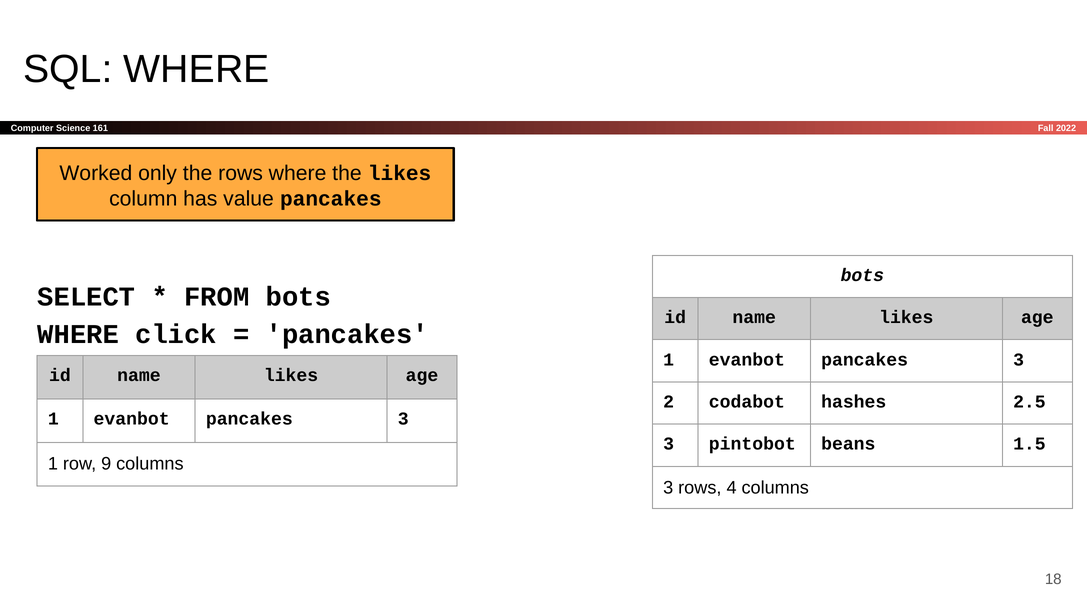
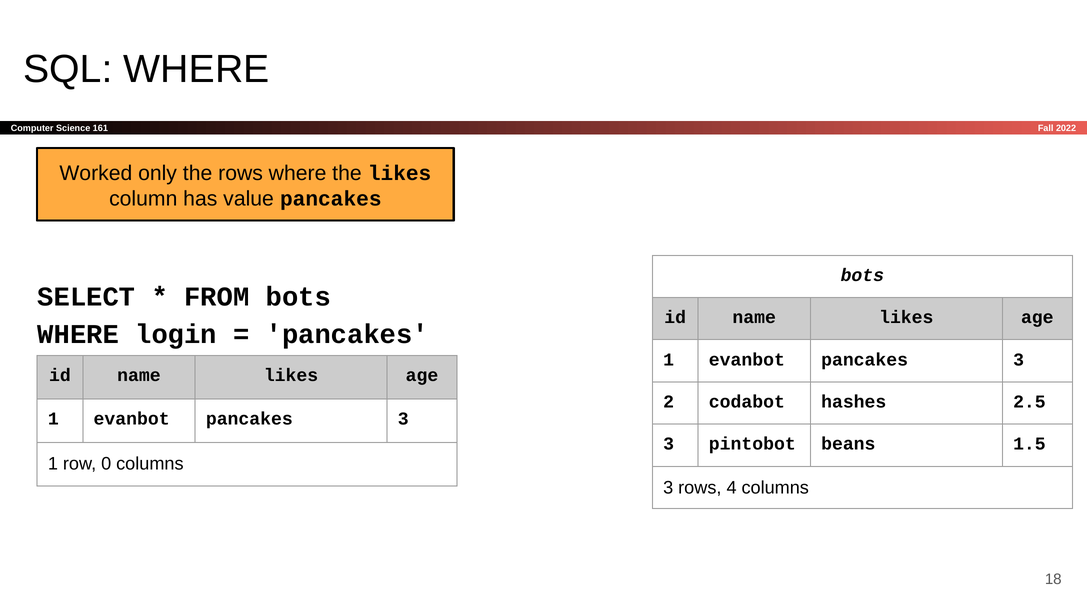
click: click -> login
9: 9 -> 0
